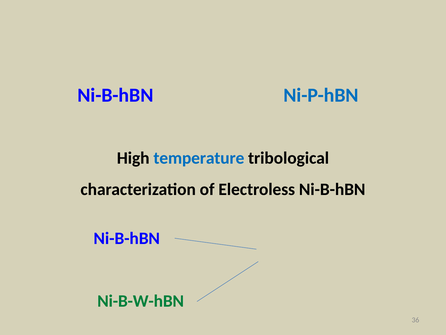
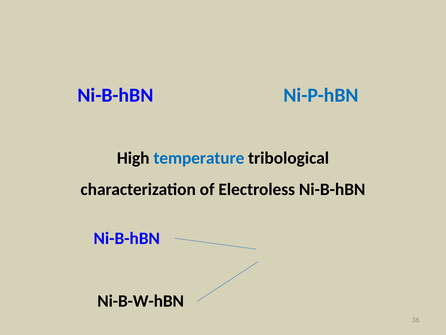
Ni-B-W-hBN colour: green -> black
